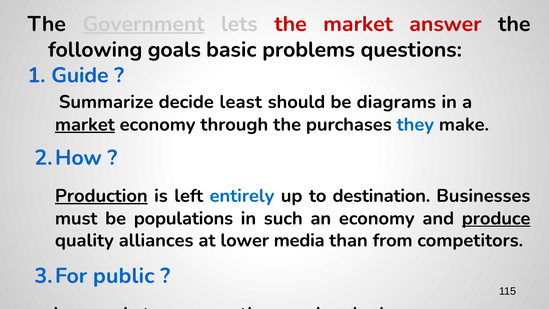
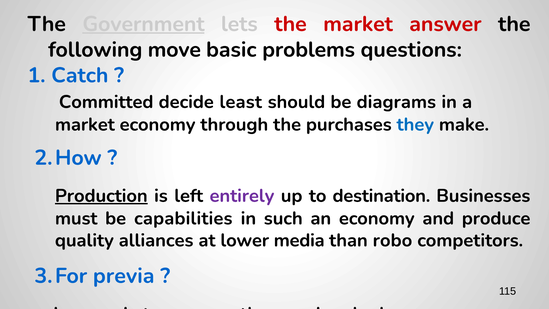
goals: goals -> move
Guide: Guide -> Catch
Summarize: Summarize -> Committed
market at (85, 124) underline: present -> none
entirely colour: blue -> purple
populations: populations -> capabilities
produce underline: present -> none
from: from -> robo
public: public -> previa
